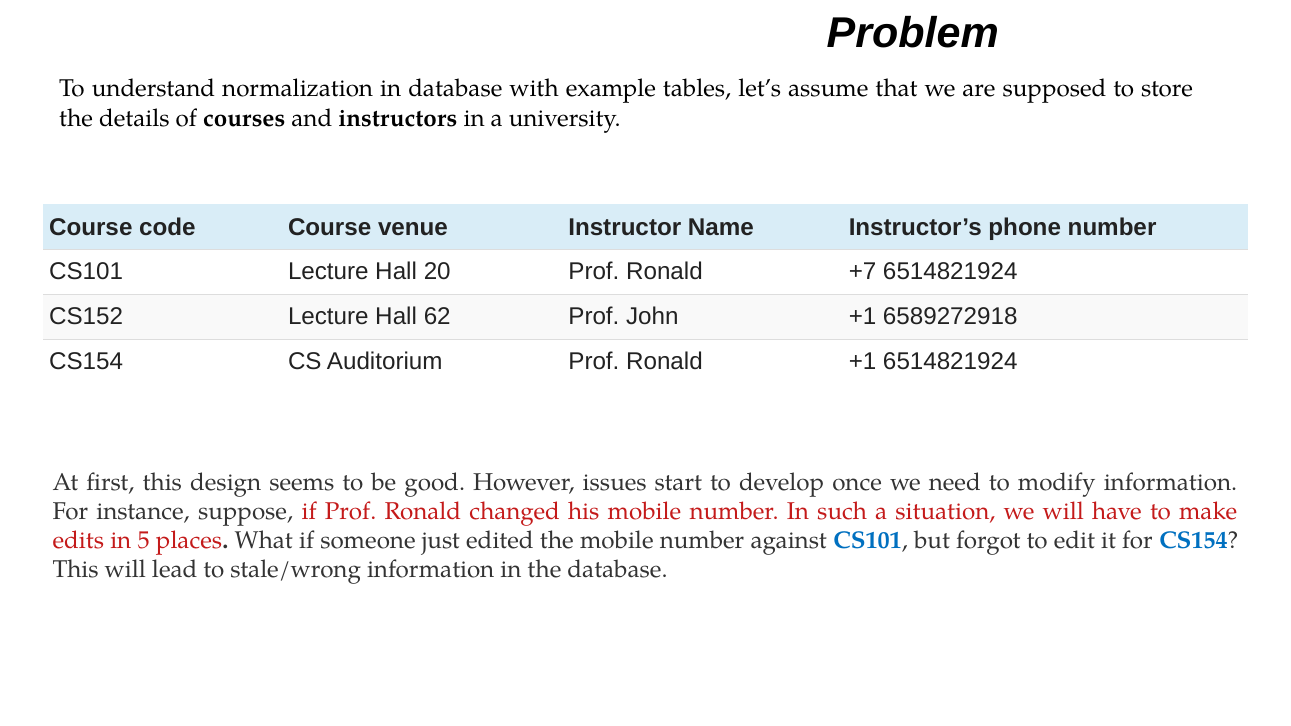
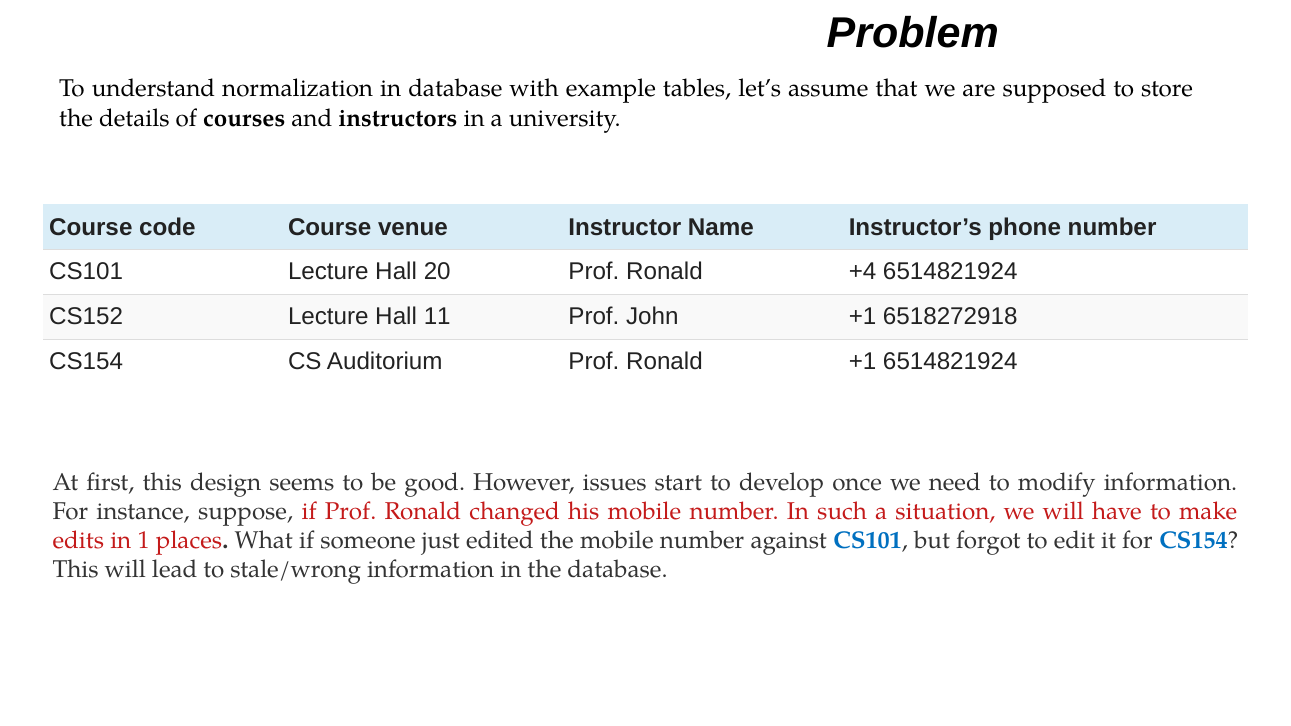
+7: +7 -> +4
62: 62 -> 11
6589272918: 6589272918 -> 6518272918
5: 5 -> 1
